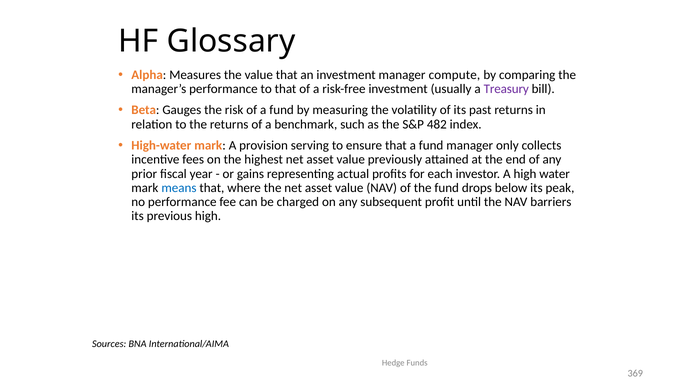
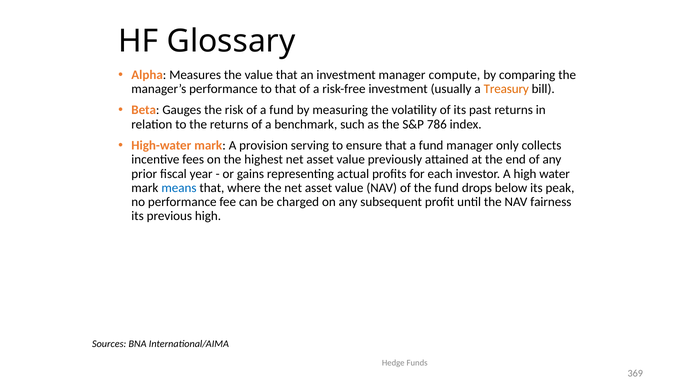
Treasury colour: purple -> orange
482: 482 -> 786
barriers: barriers -> fairness
